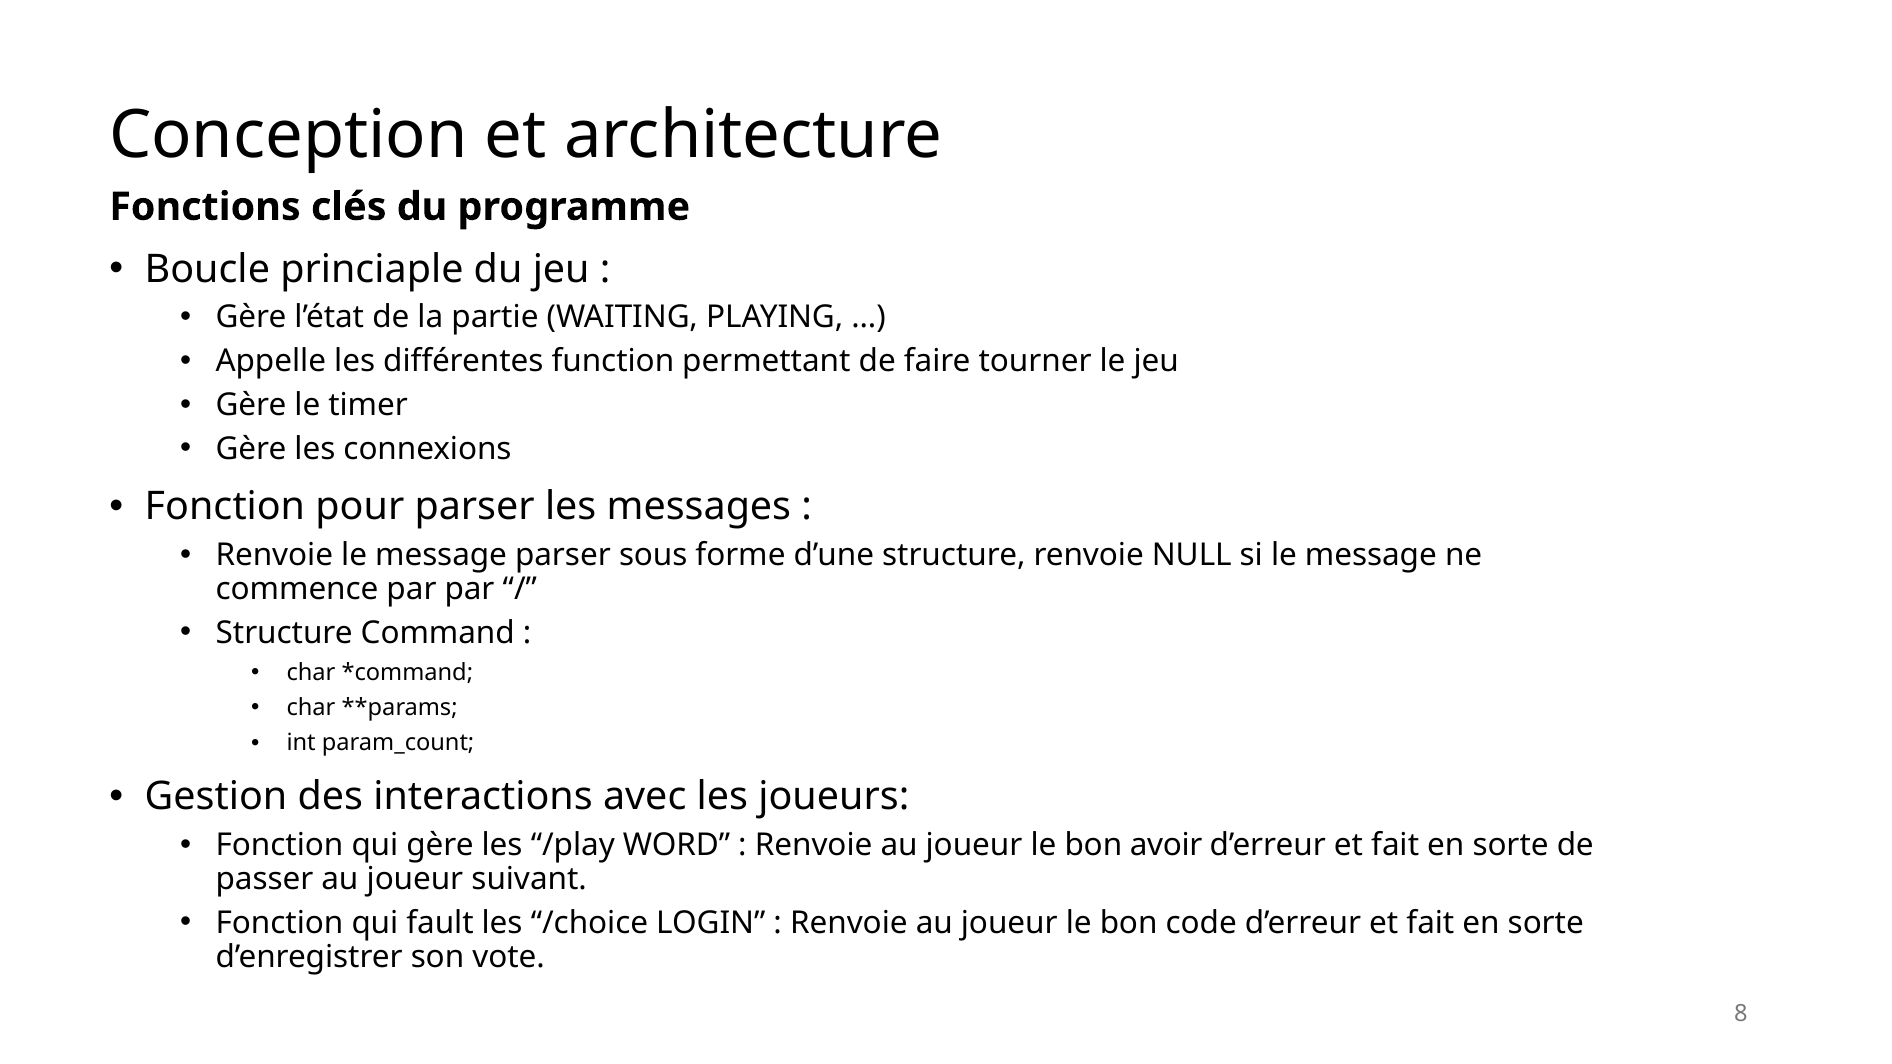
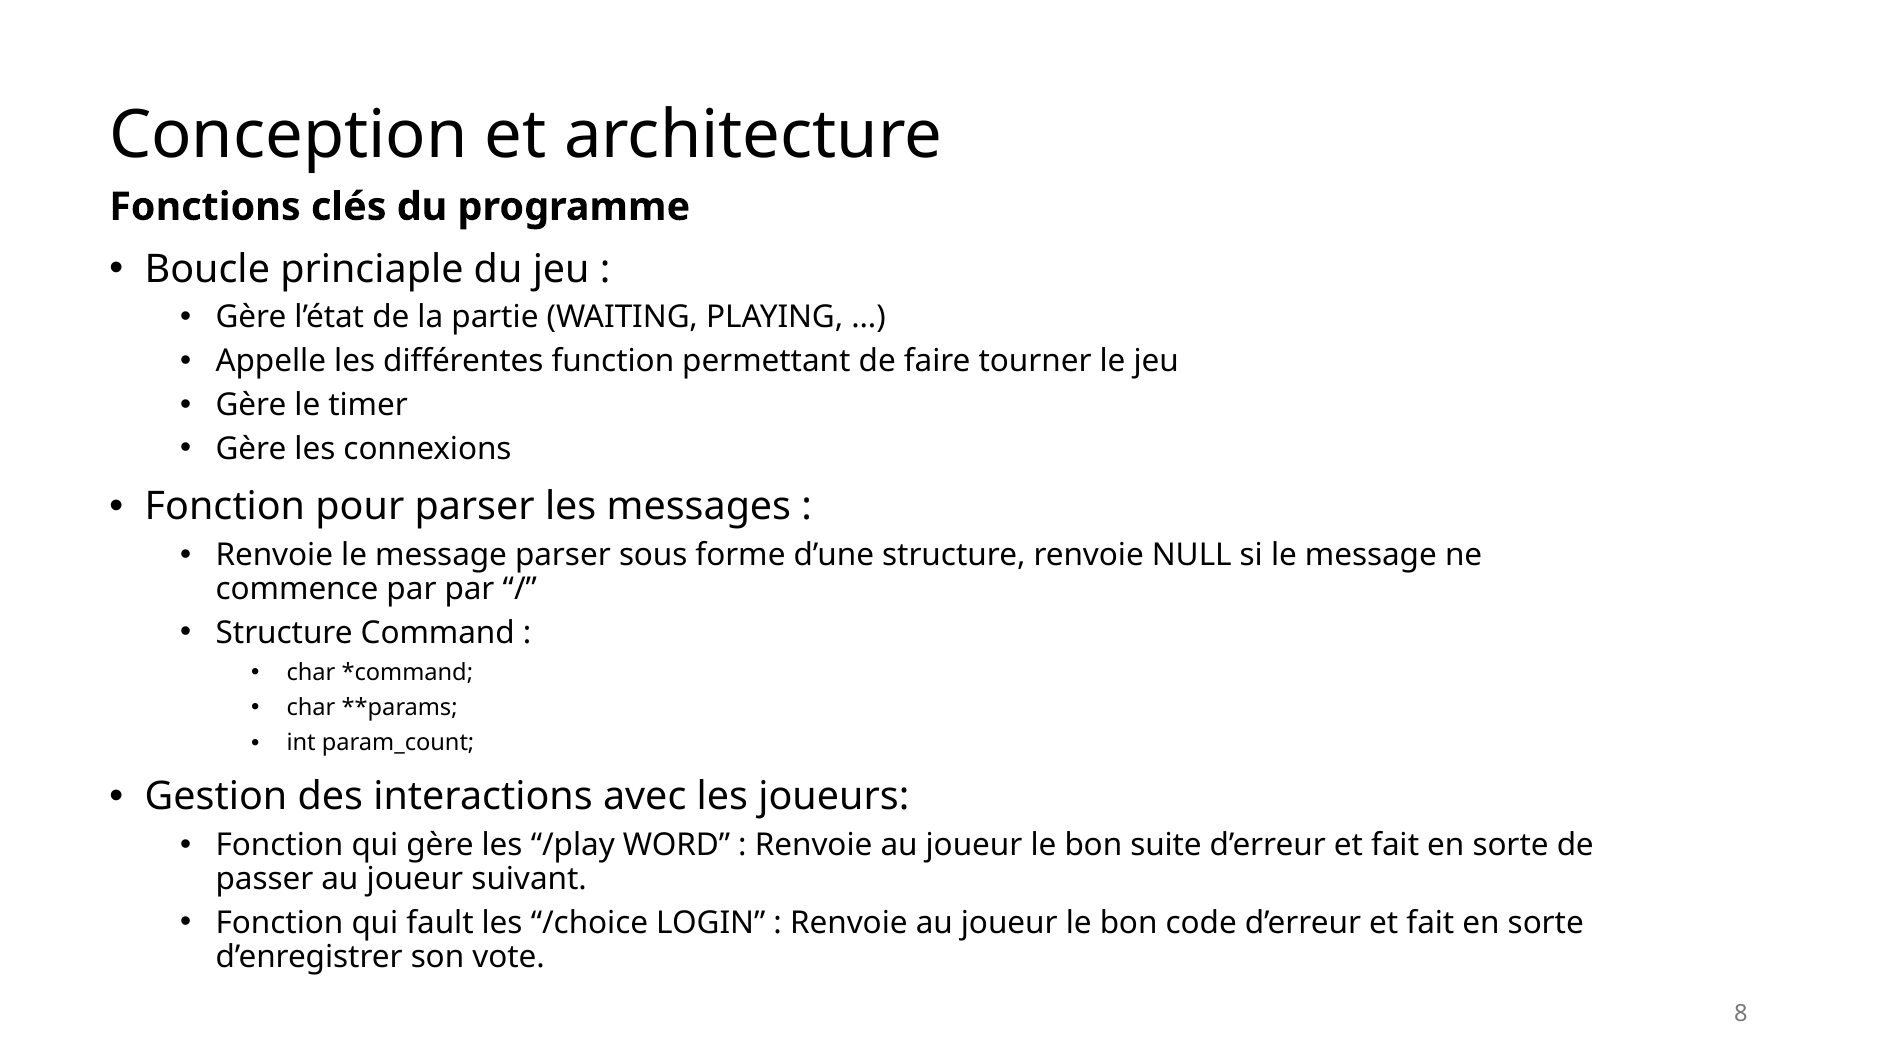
avoir: avoir -> suite
